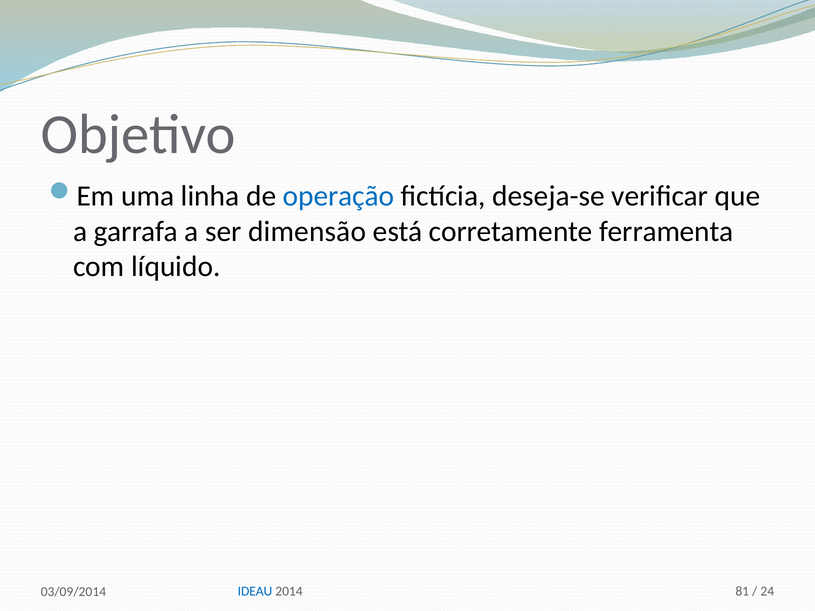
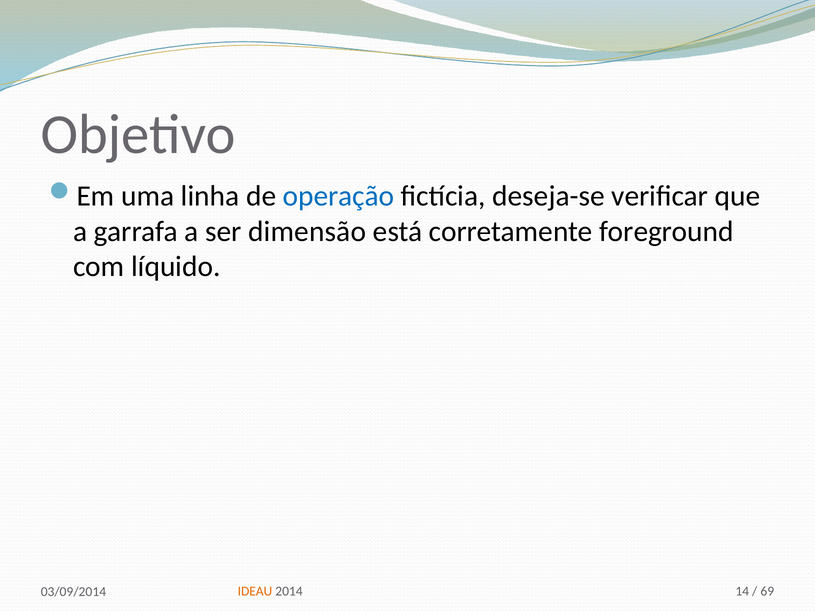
ferramenta: ferramenta -> foreground
IDEAU colour: blue -> orange
81: 81 -> 14
24: 24 -> 69
